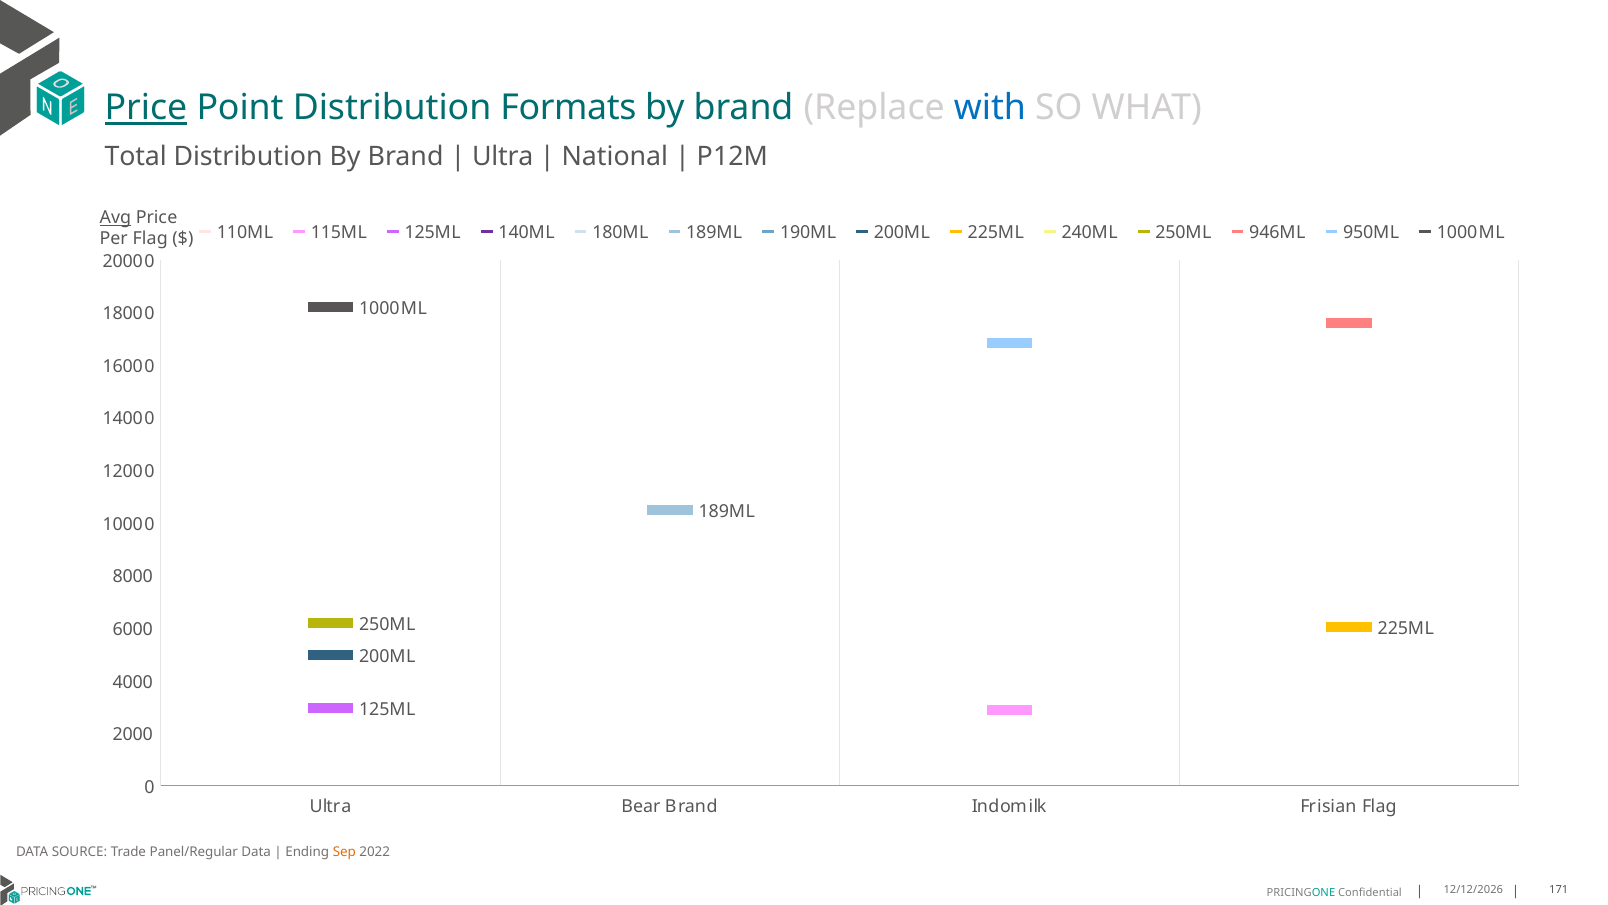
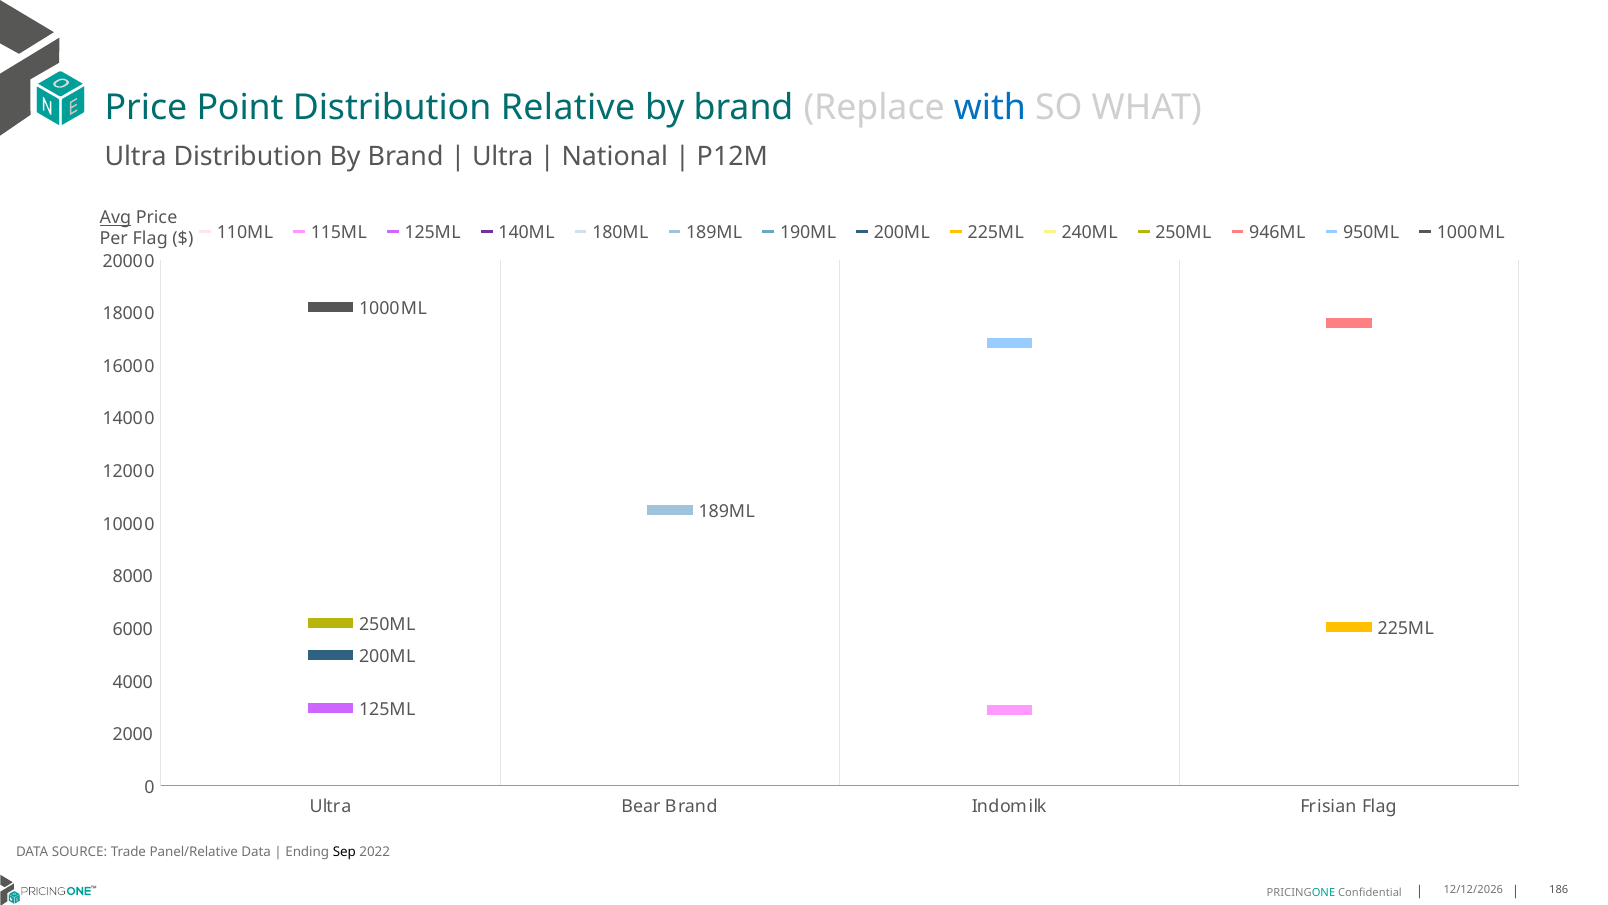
Price at (146, 108) underline: present -> none
Formats: Formats -> Relative
Total at (136, 157): Total -> Ultra
Panel/Regular: Panel/Regular -> Panel/Relative
Sep colour: orange -> black
171: 171 -> 186
